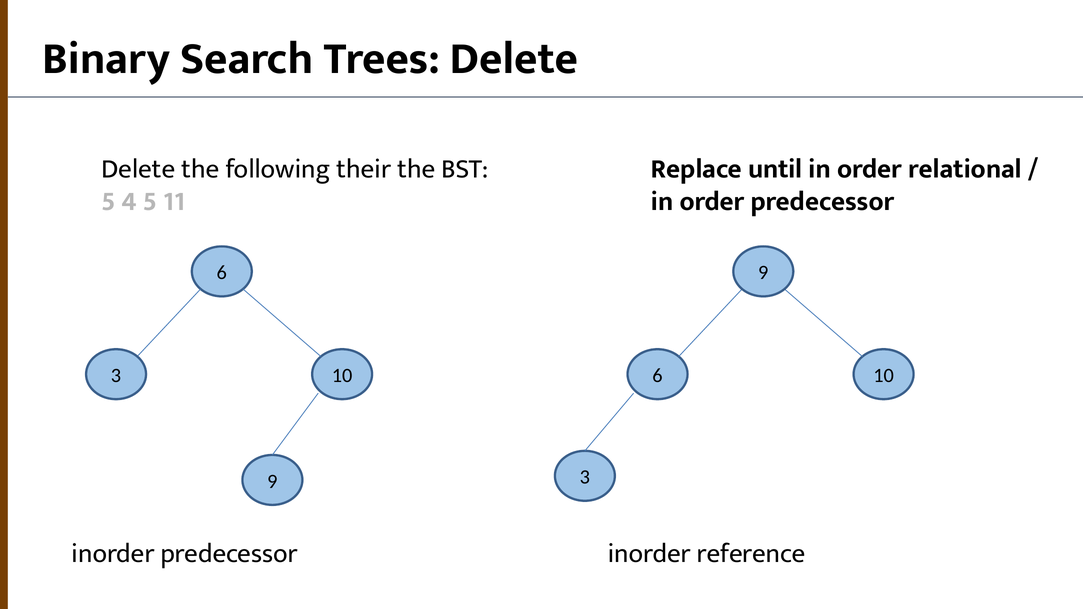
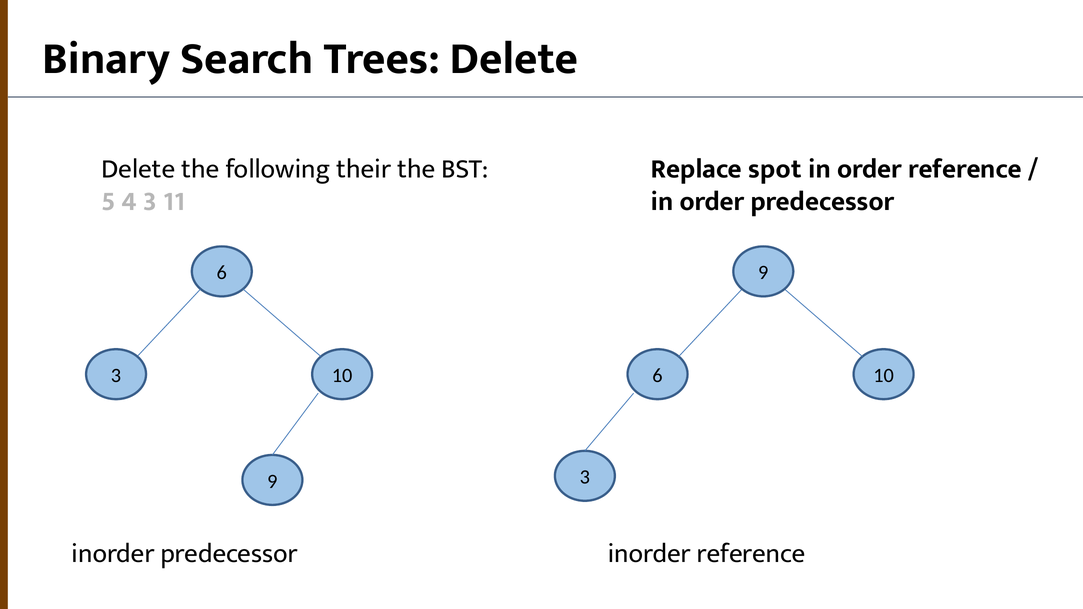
until: until -> spot
order relational: relational -> reference
4 5: 5 -> 3
